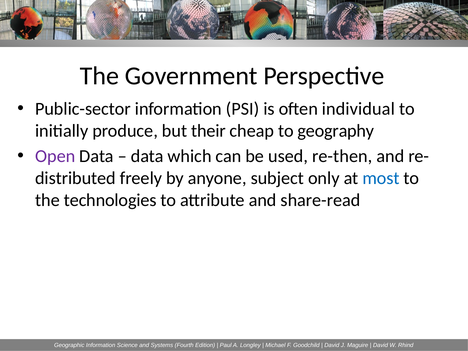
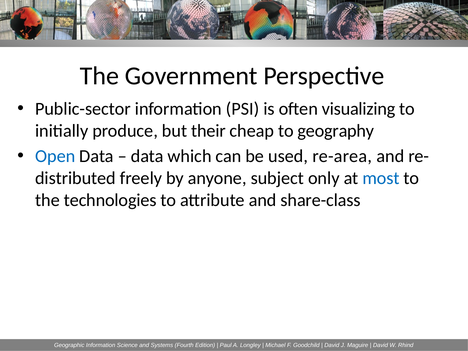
individual: individual -> visualizing
Open colour: purple -> blue
re-then: re-then -> re-area
share-read: share-read -> share-class
